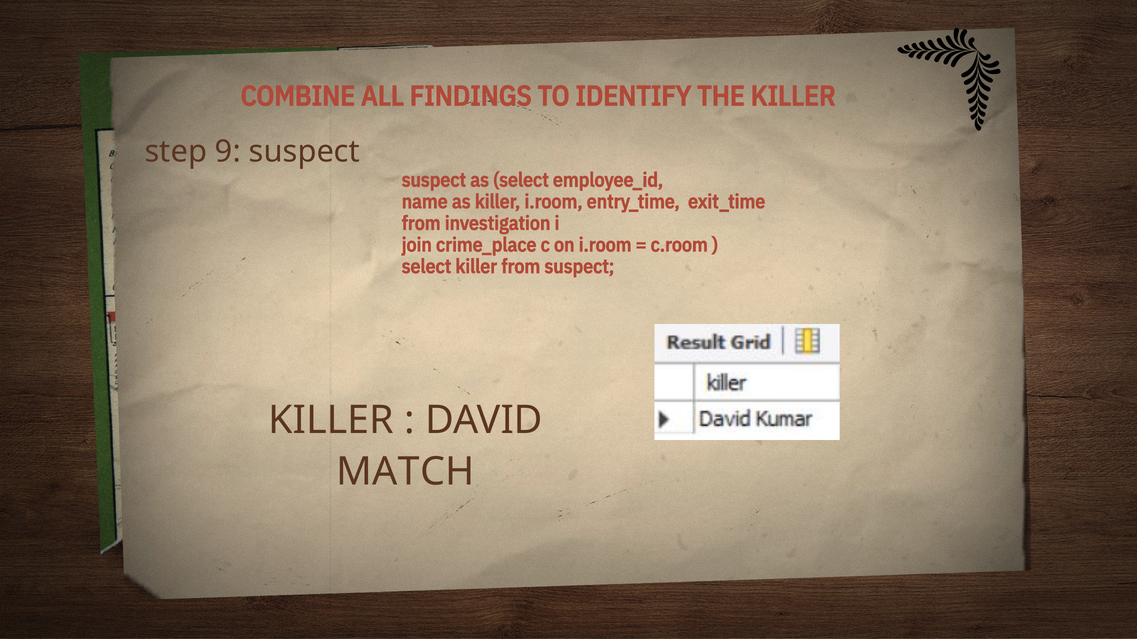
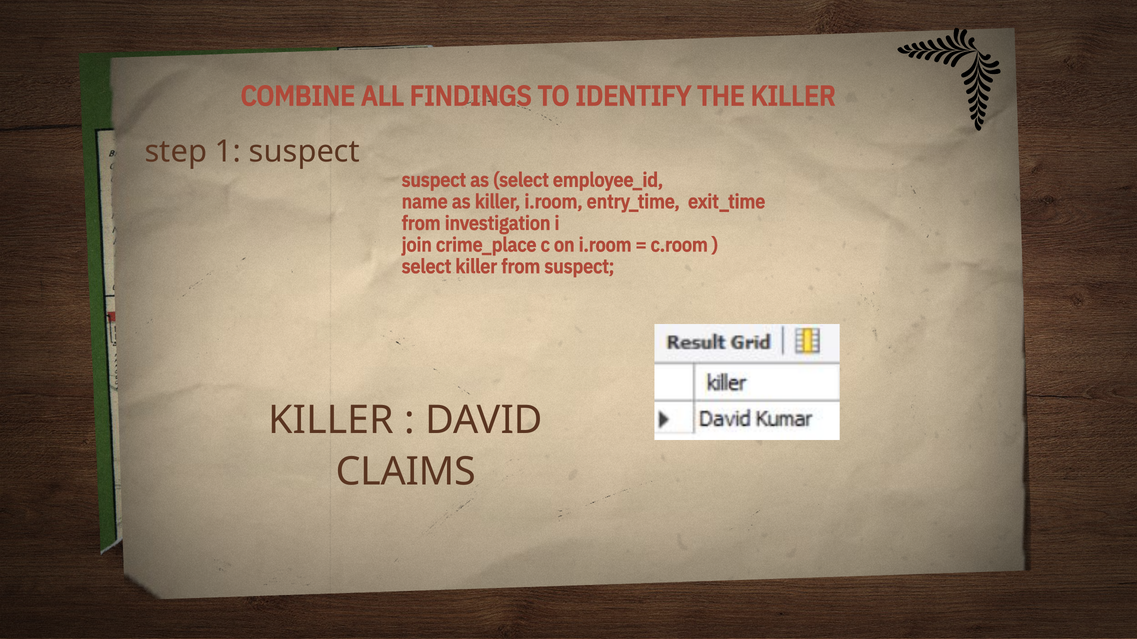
9: 9 -> 1
MATCH: MATCH -> CLAIMS
